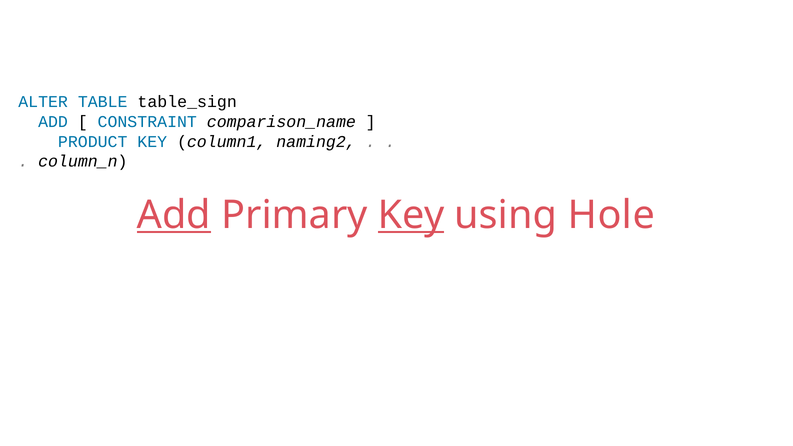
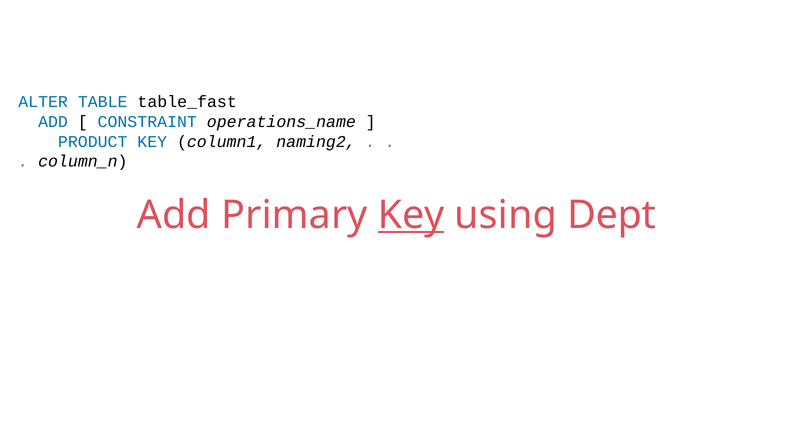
table_sign: table_sign -> table_fast
comparison_name: comparison_name -> operations_name
Add at (174, 215) underline: present -> none
Hole: Hole -> Dept
